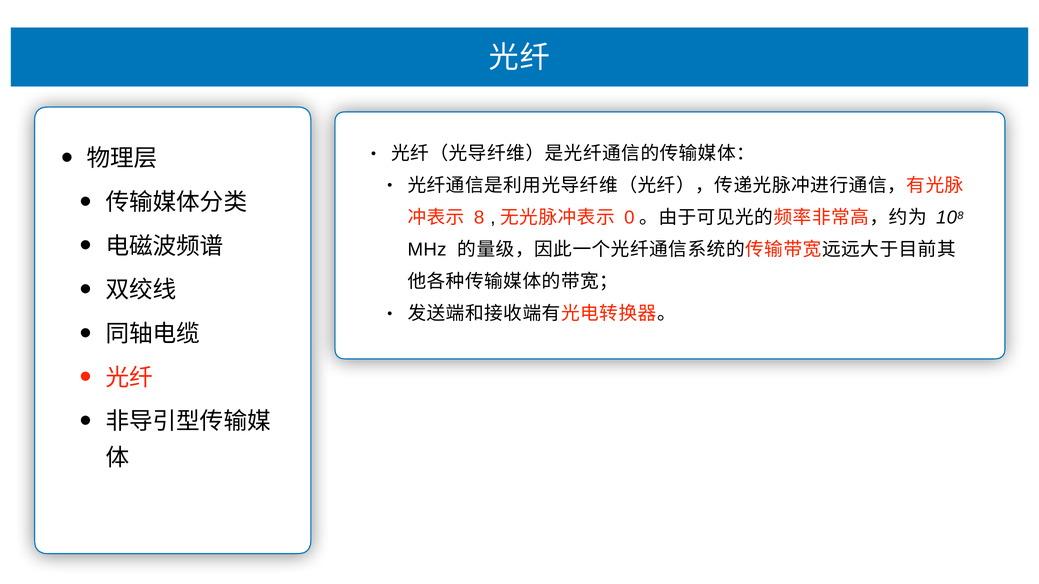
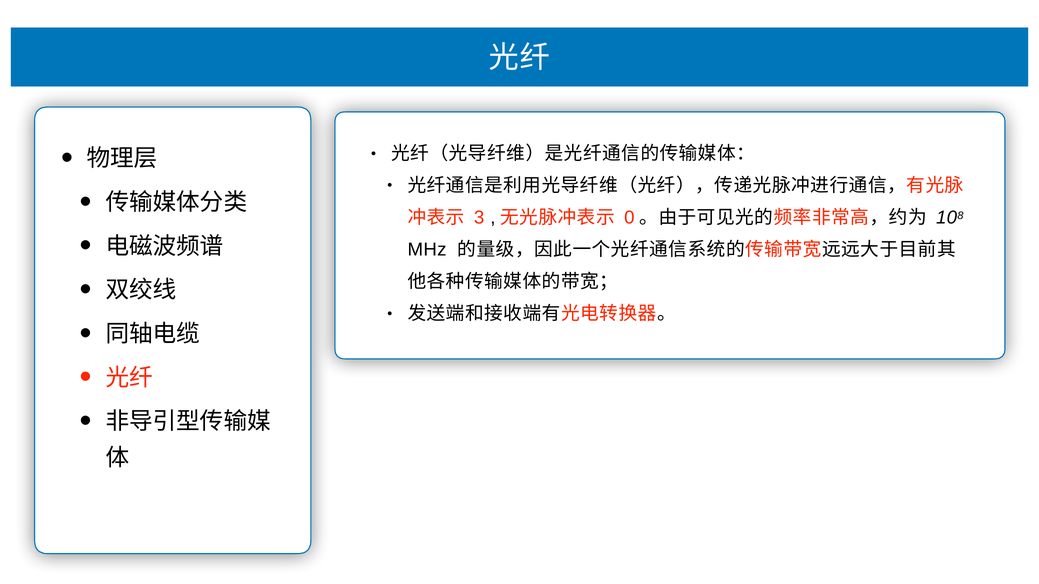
8 at (479, 218): 8 -> 3
